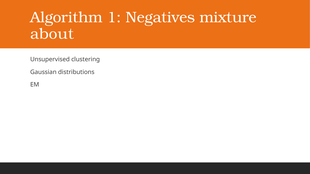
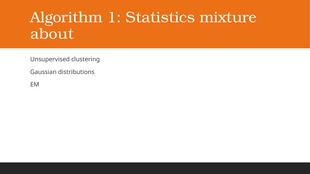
Negatives: Negatives -> Statistics
